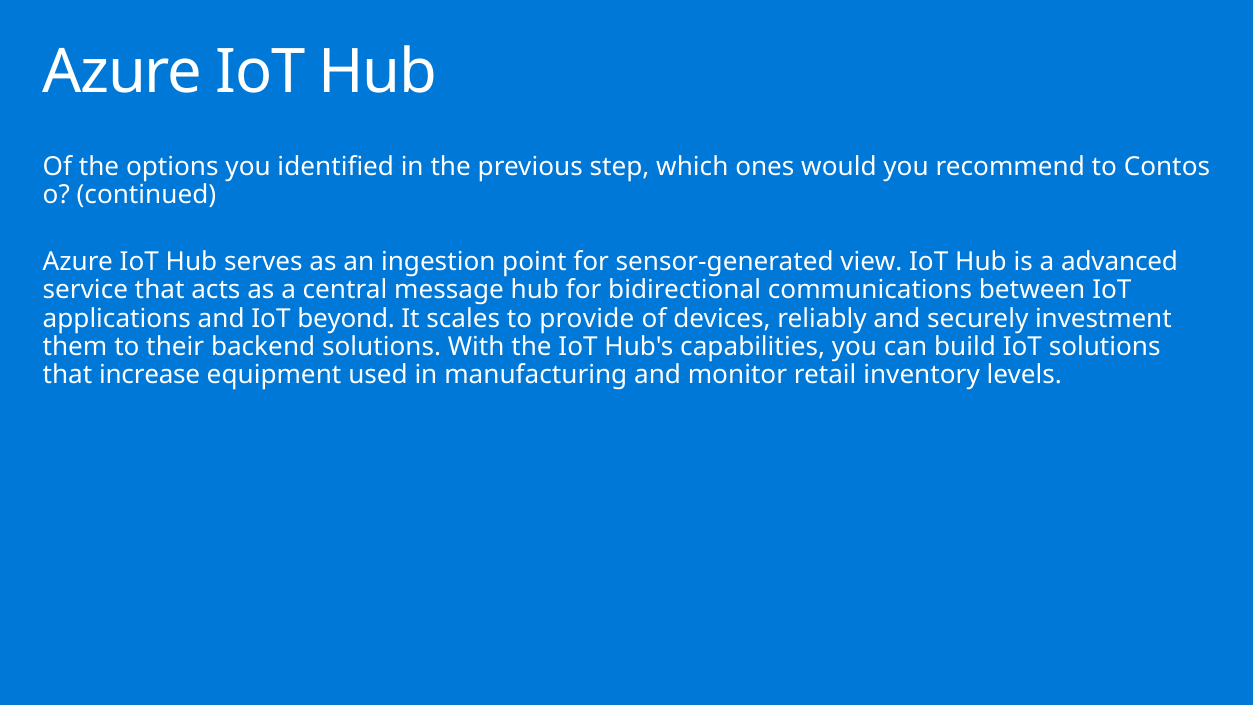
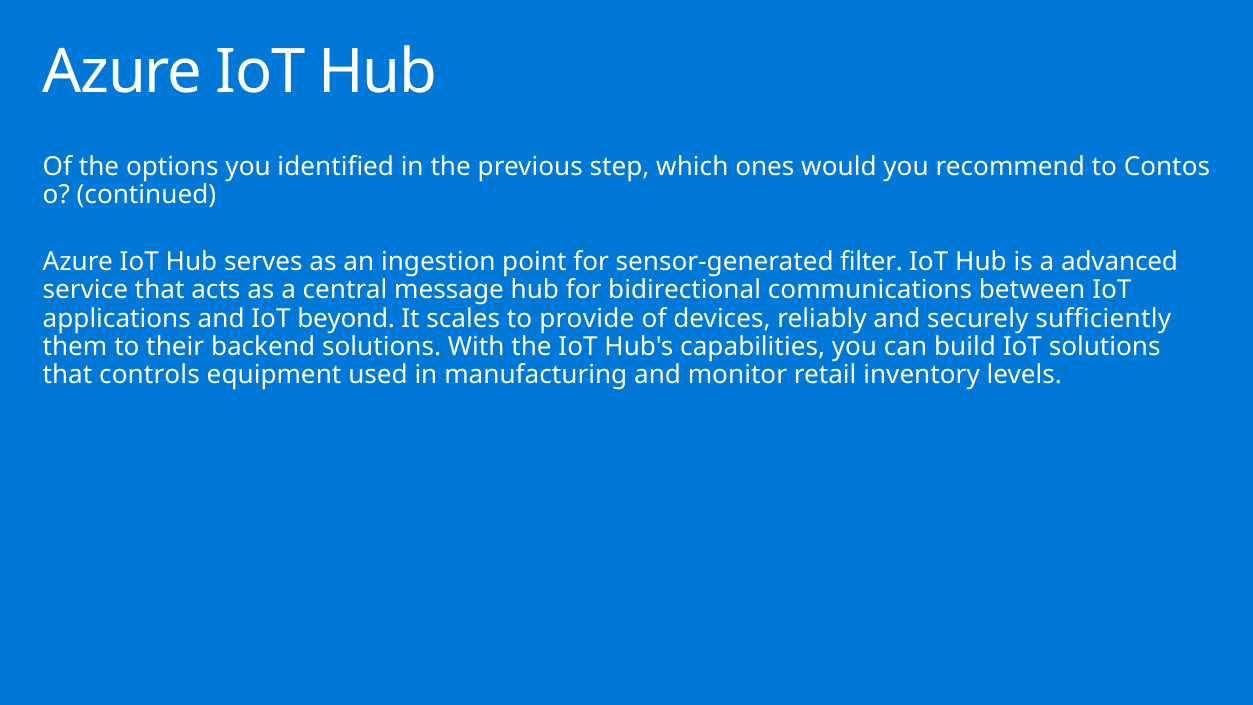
view: view -> filter
investment: investment -> sufficiently
increase: increase -> controls
